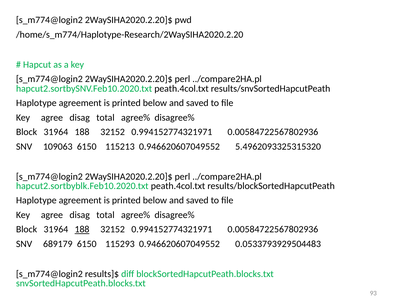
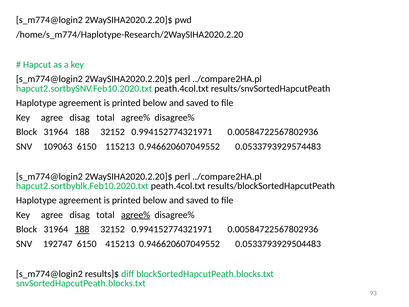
5.4962093325315320: 5.4962093325315320 -> 0.0533793929574483
agree% at (136, 215) underline: none -> present
689179: 689179 -> 192747
115293: 115293 -> 415213
